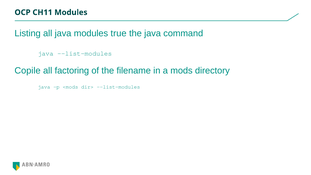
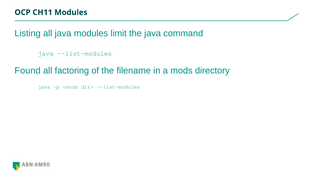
true: true -> limit
Copile: Copile -> Found
